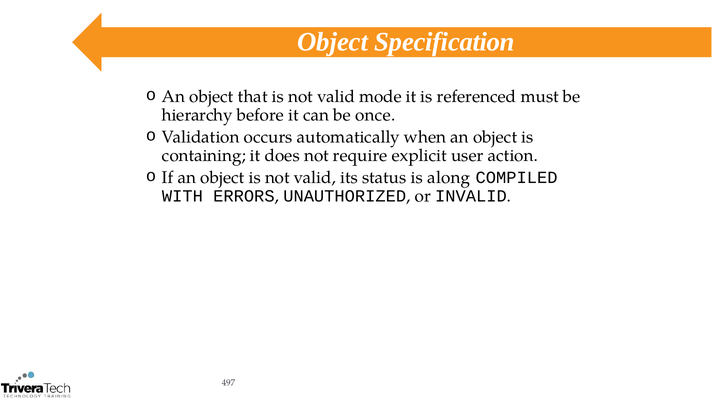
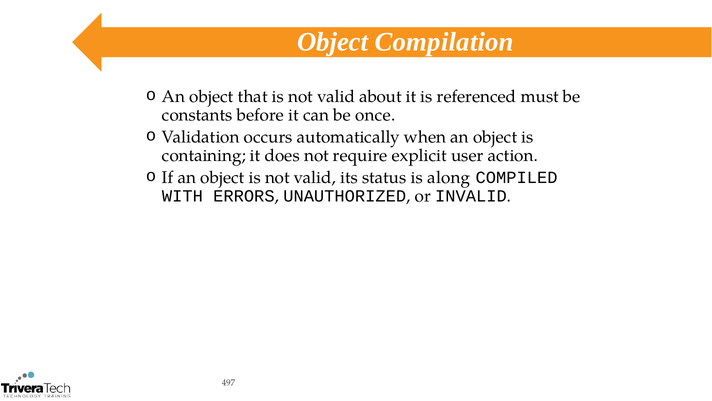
Specification: Specification -> Compilation
mode: mode -> about
hierarchy: hierarchy -> constants
